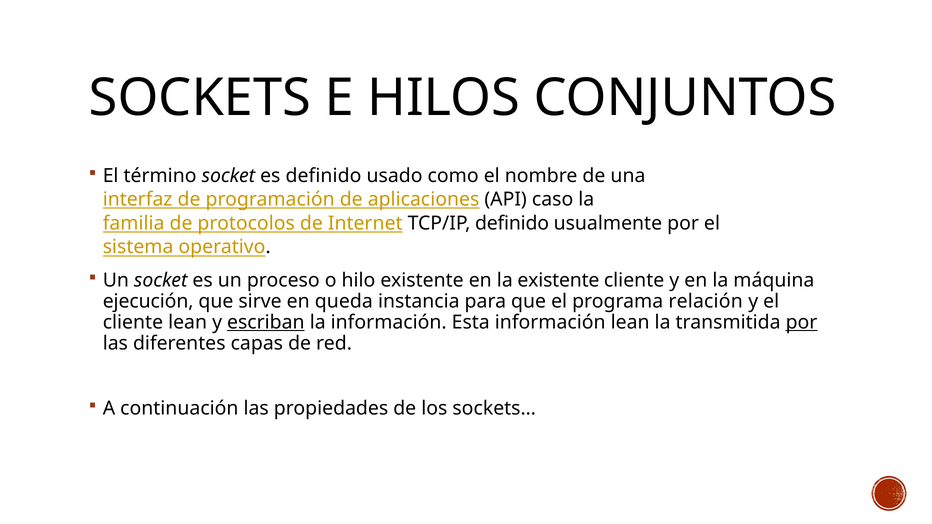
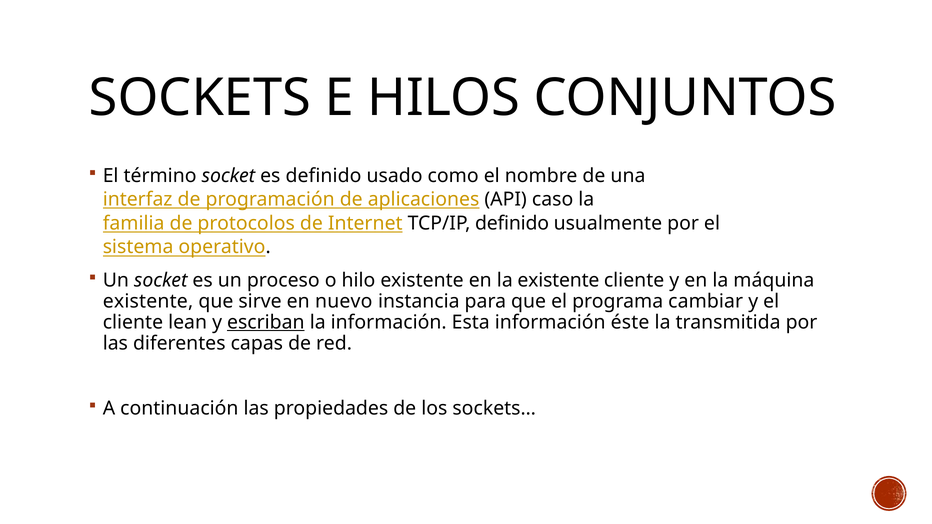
ejecución at (148, 301): ejecución -> existente
queda: queda -> nuevo
relación: relación -> cambiar
información lean: lean -> éste
por at (802, 322) underline: present -> none
